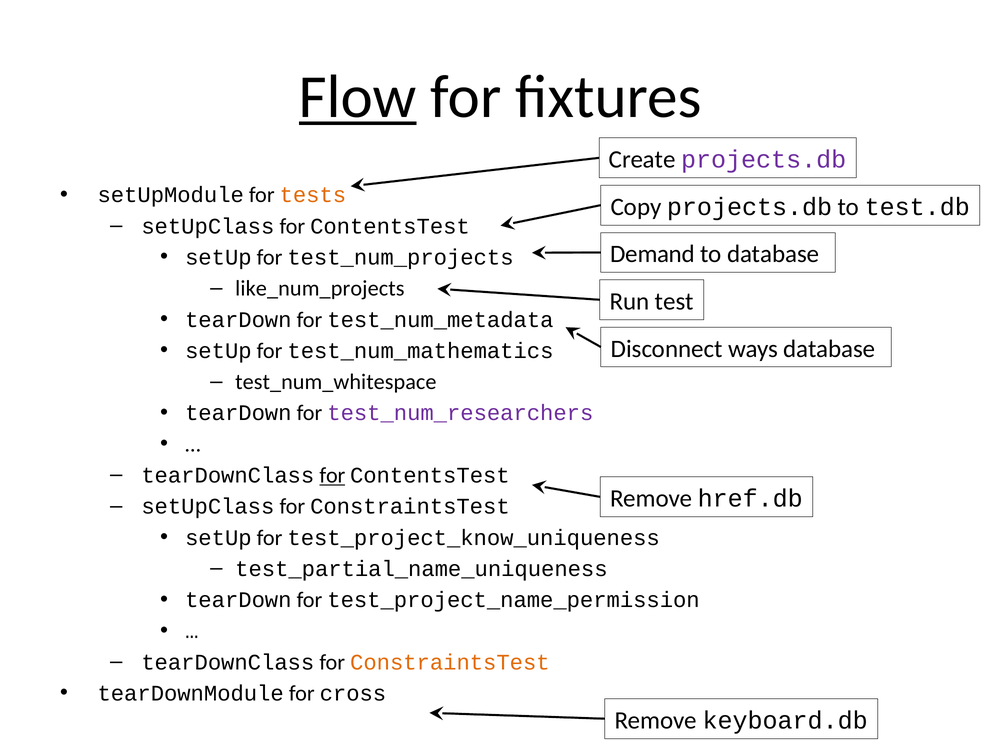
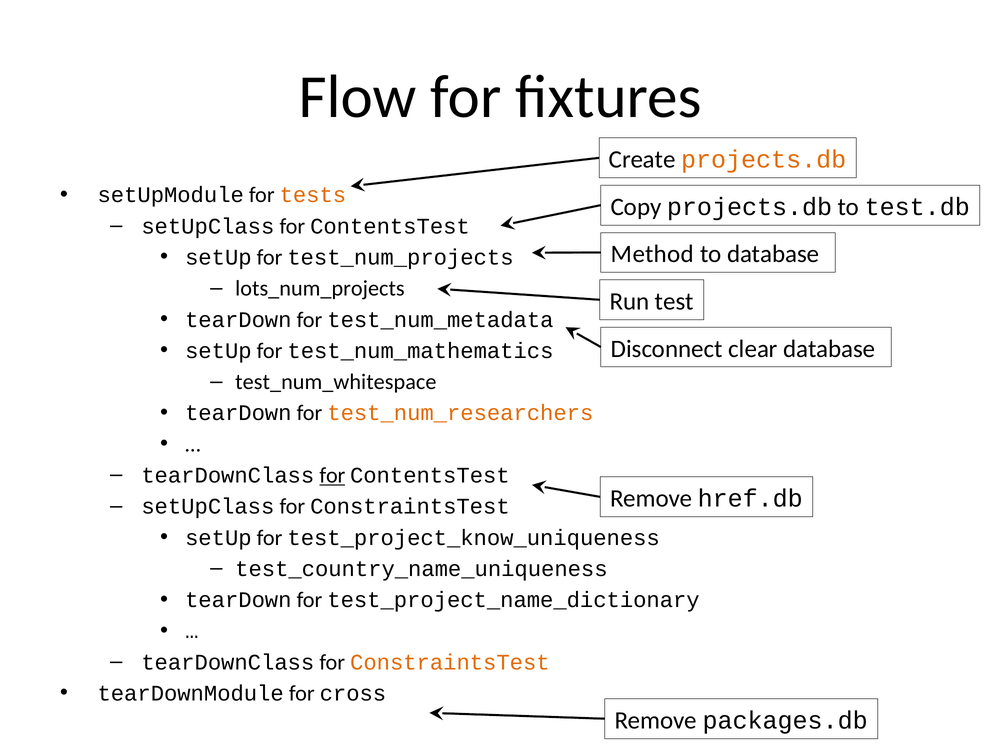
Flow underline: present -> none
projects.db at (764, 160) colour: purple -> orange
Demand: Demand -> Method
like_num_projects: like_num_projects -> lots_num_projects
ways: ways -> clear
test_num_researchers colour: purple -> orange
test_partial_name_uniqueness: test_partial_name_uniqueness -> test_country_name_uniqueness
test_project_name_permission: test_project_name_permission -> test_project_name_dictionary
keyboard.db: keyboard.db -> packages.db
